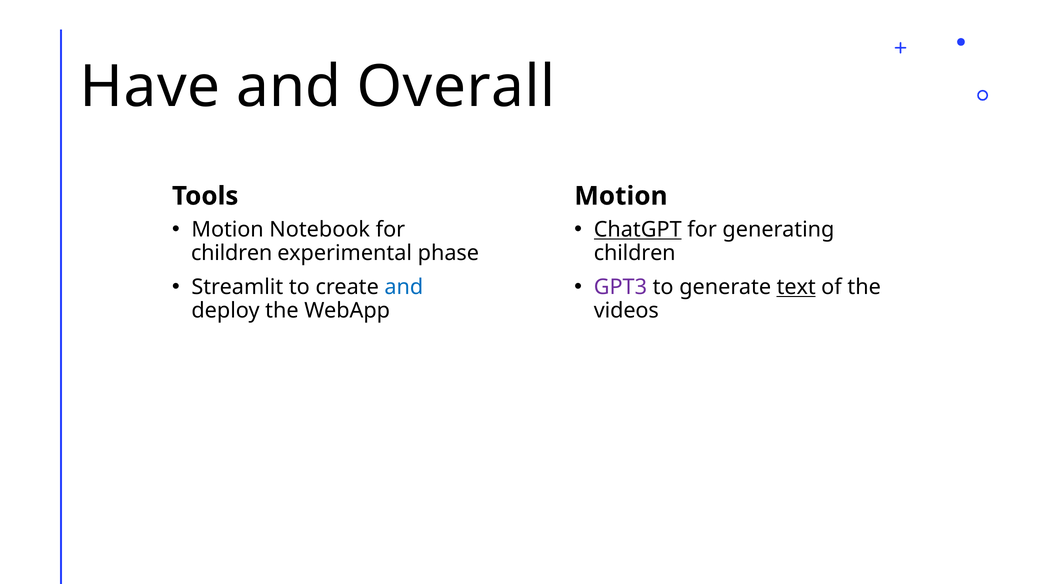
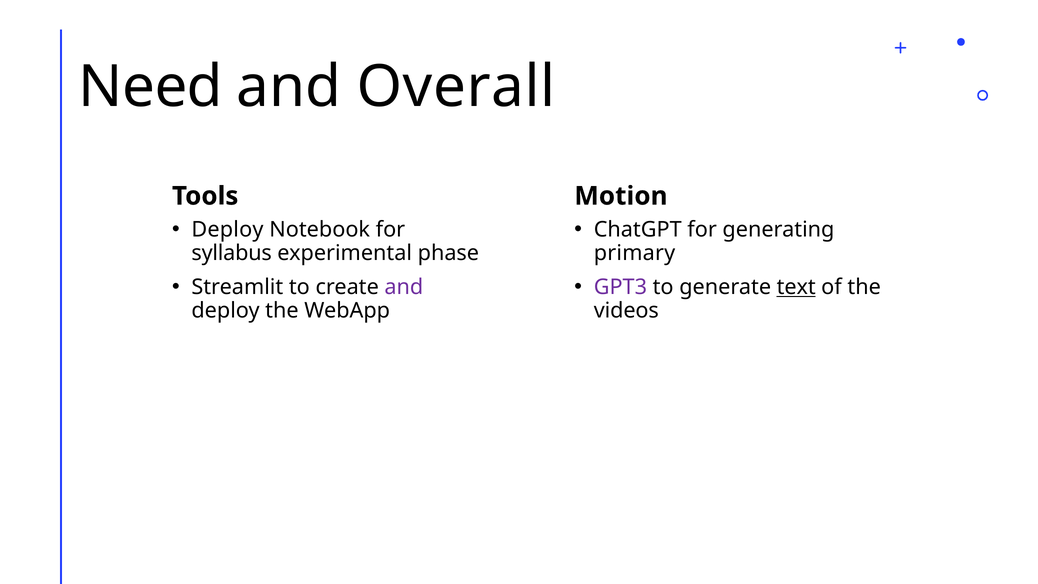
Have: Have -> Need
Motion at (228, 230): Motion -> Deploy
ChatGPT underline: present -> none
children at (232, 253): children -> syllabus
children at (635, 253): children -> primary
and at (404, 287) colour: blue -> purple
